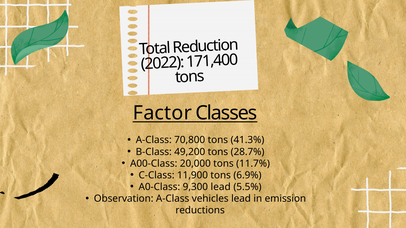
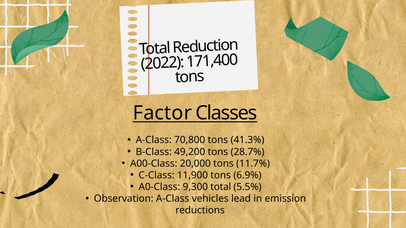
9,300 lead: lead -> total
